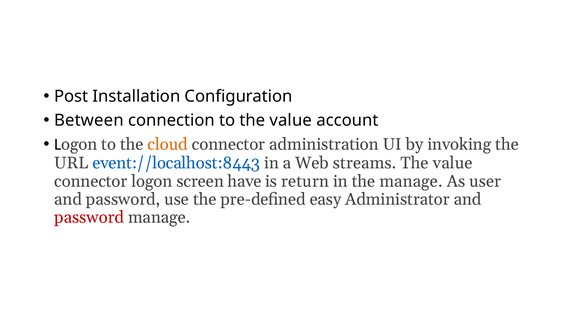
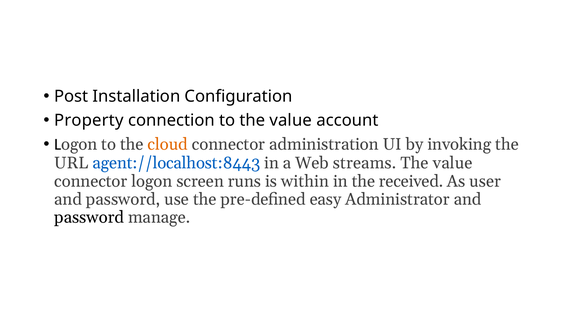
Between: Between -> Property
event://localhost:8443: event://localhost:8443 -> agent://localhost:8443
have: have -> runs
return: return -> within
the manage: manage -> received
password at (89, 217) colour: red -> black
